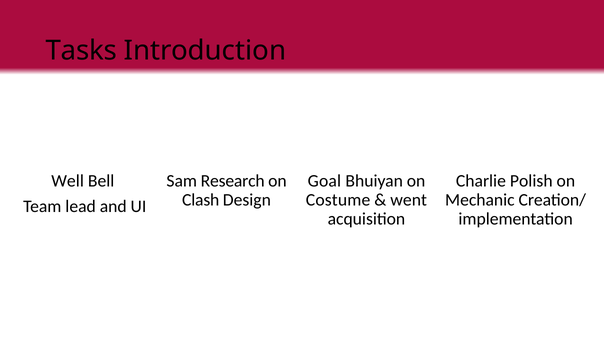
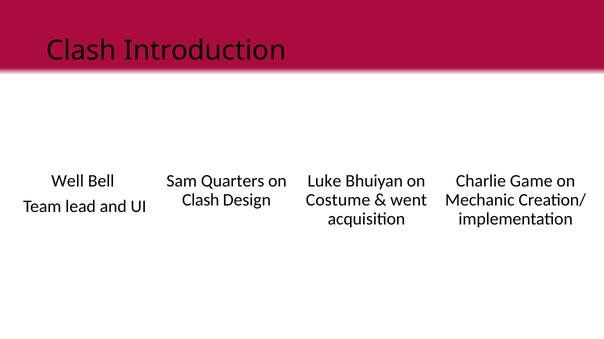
Tasks at (81, 51): Tasks -> Clash
Research: Research -> Quarters
Polish: Polish -> Game
Goal: Goal -> Luke
